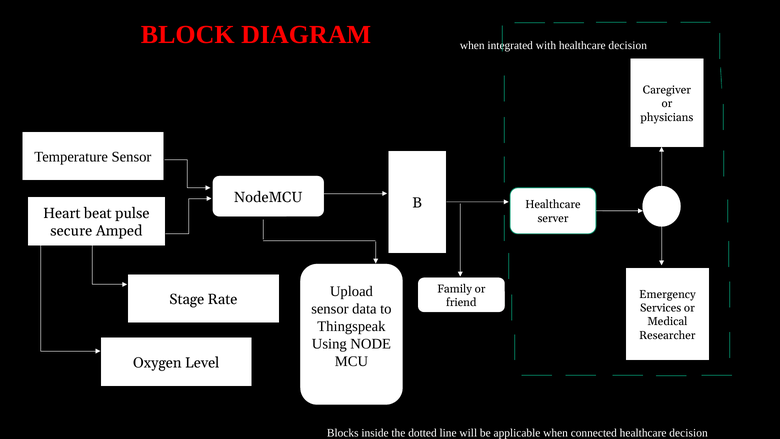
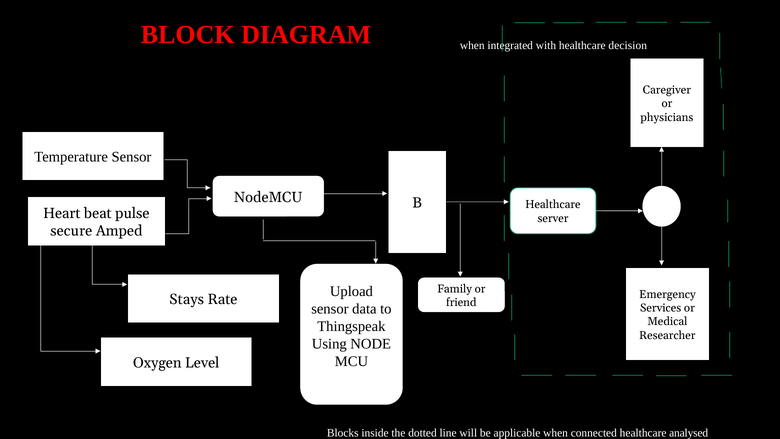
Stage: Stage -> Stays
connected healthcare decision: decision -> analysed
